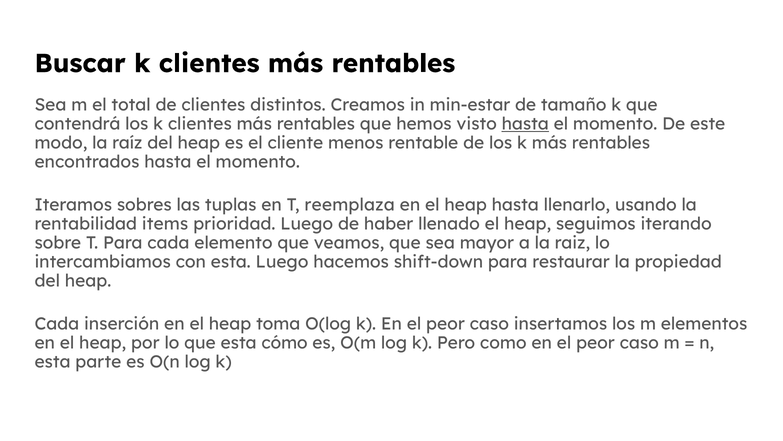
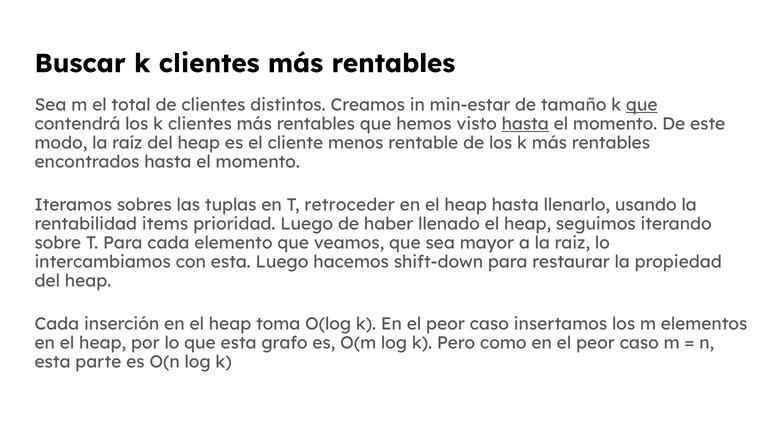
que at (642, 105) underline: none -> present
reemplaza: reemplaza -> retroceder
cómo: cómo -> grafo
